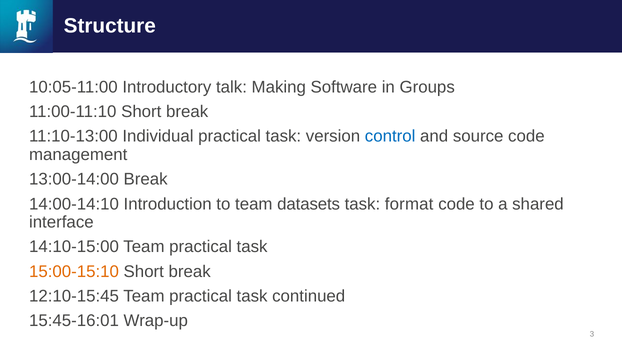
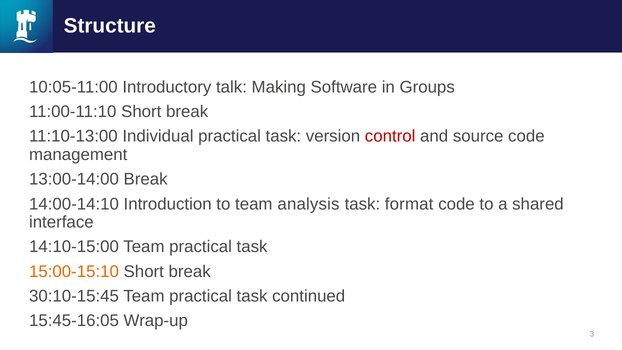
control colour: blue -> red
datasets: datasets -> analysis
12:10-15:45: 12:10-15:45 -> 30:10-15:45
15:45-16:01: 15:45-16:01 -> 15:45-16:05
